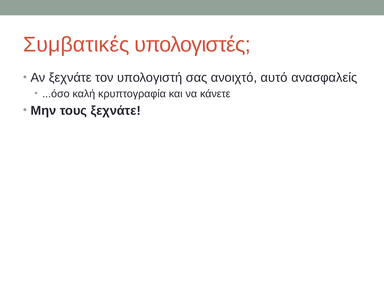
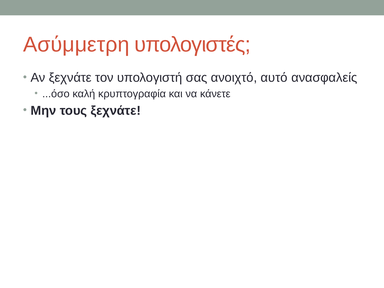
Συμβατικές: Συμβατικές -> Ασύμμετρη
